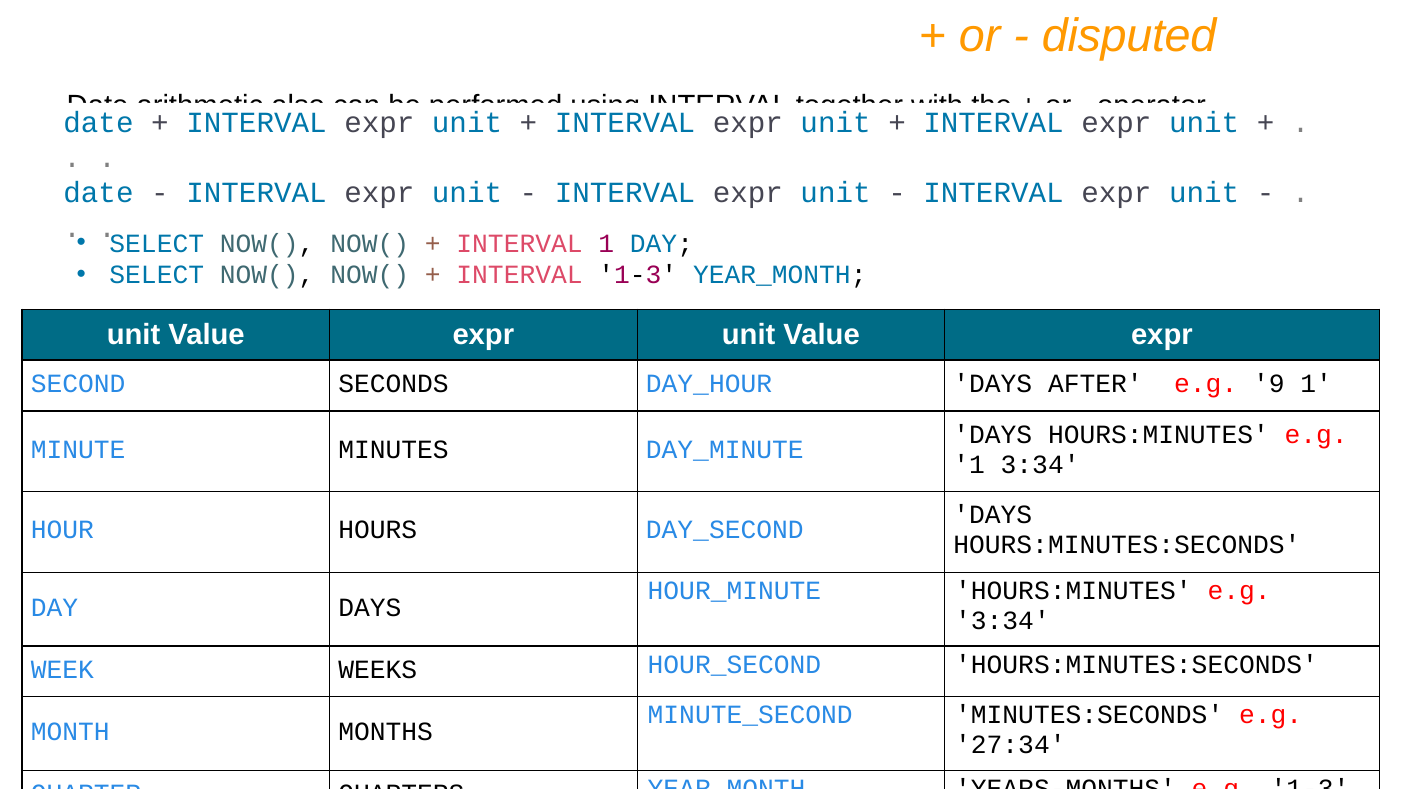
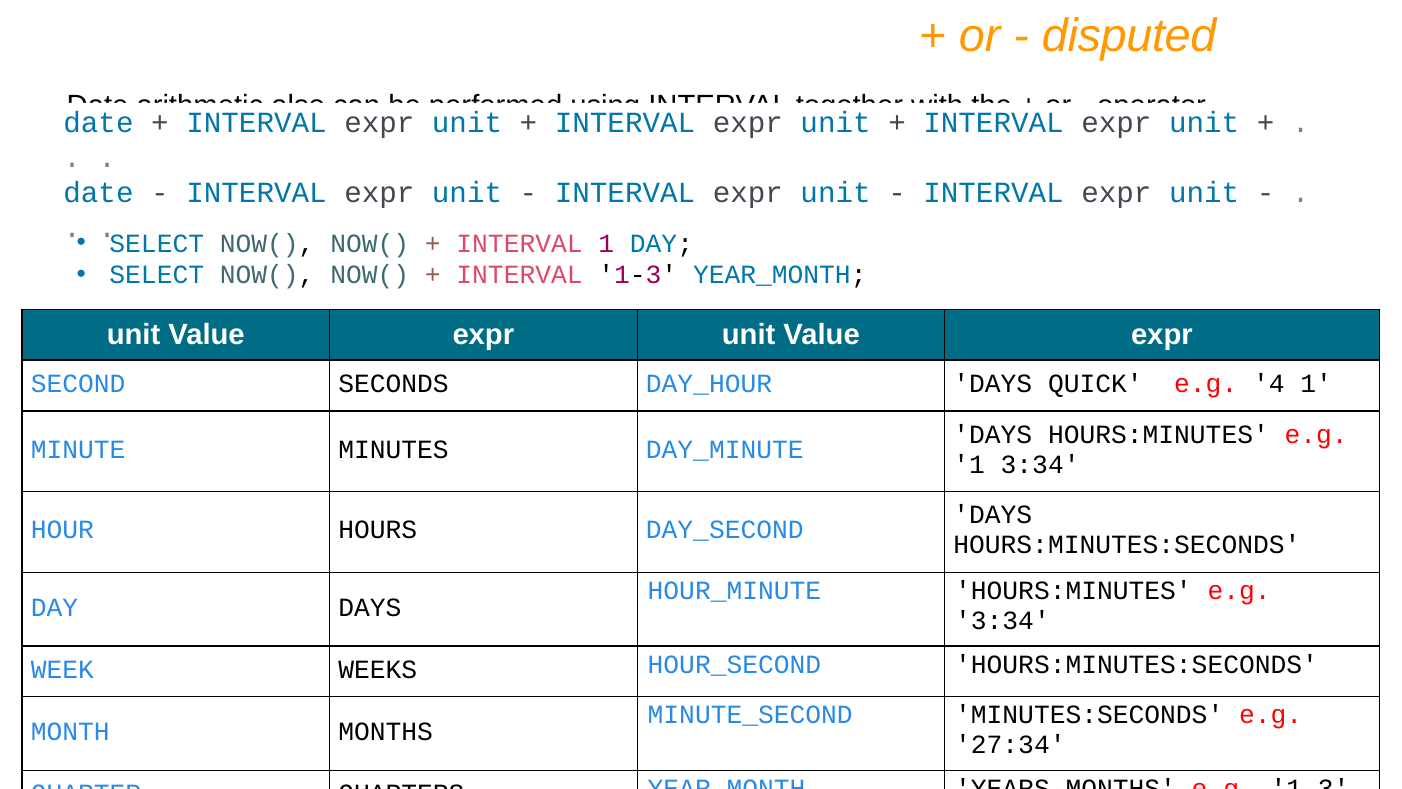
AFTER: AFTER -> QUICK
9: 9 -> 4
